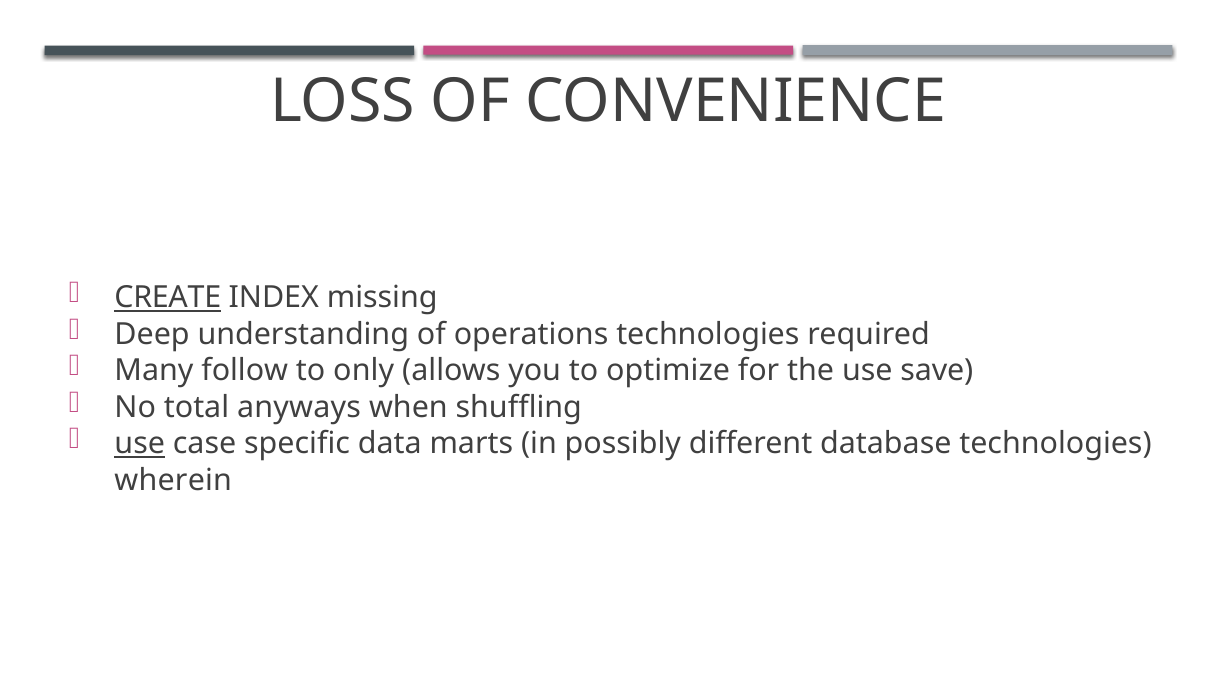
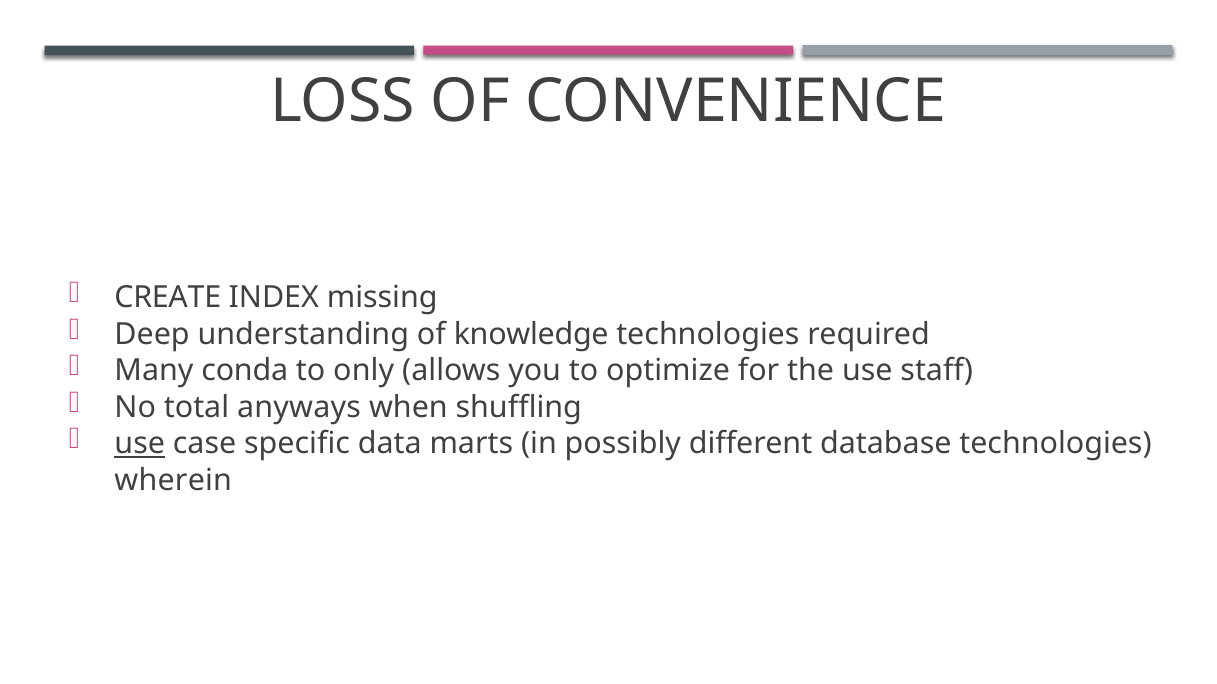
CREATE underline: present -> none
operations: operations -> knowledge
follow: follow -> conda
save: save -> staff
